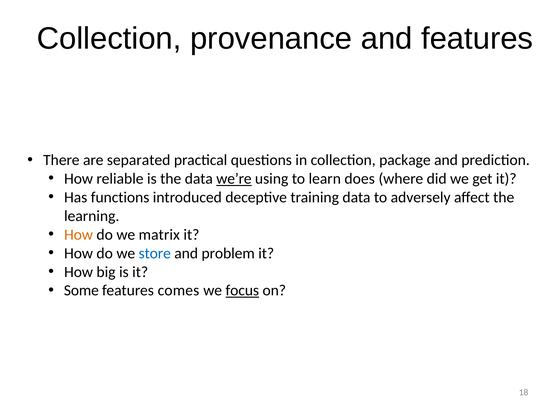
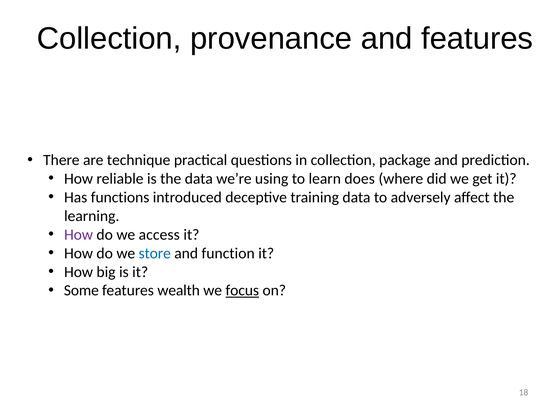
separated: separated -> technique
we’re underline: present -> none
How at (79, 235) colour: orange -> purple
matrix: matrix -> access
problem: problem -> function
comes: comes -> wealth
